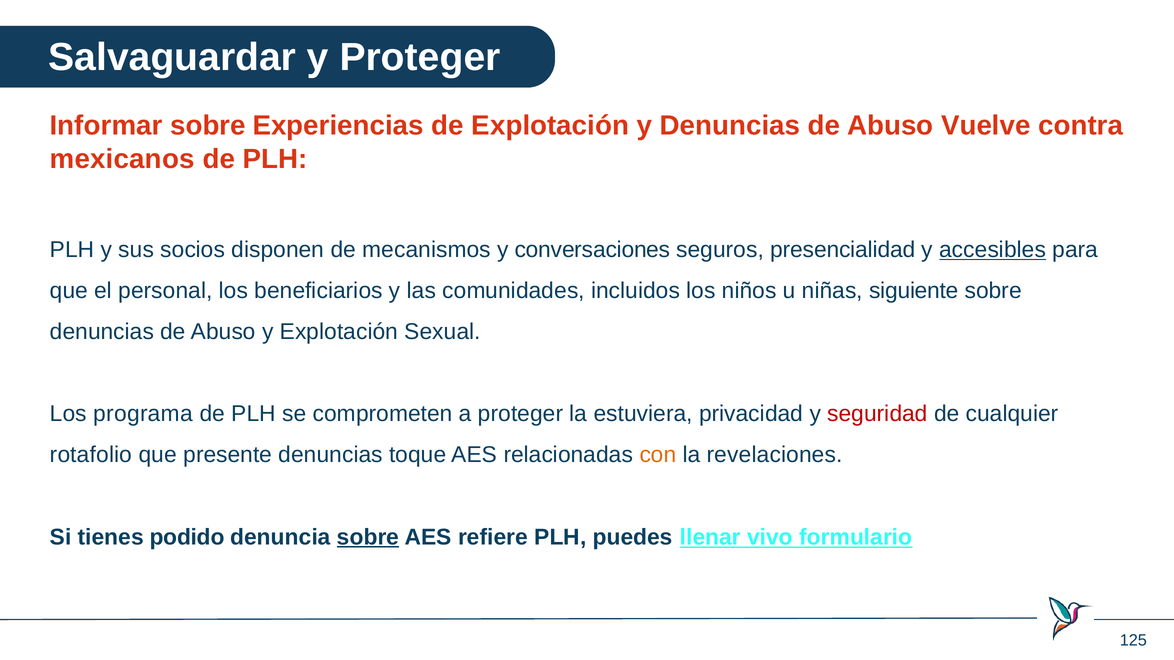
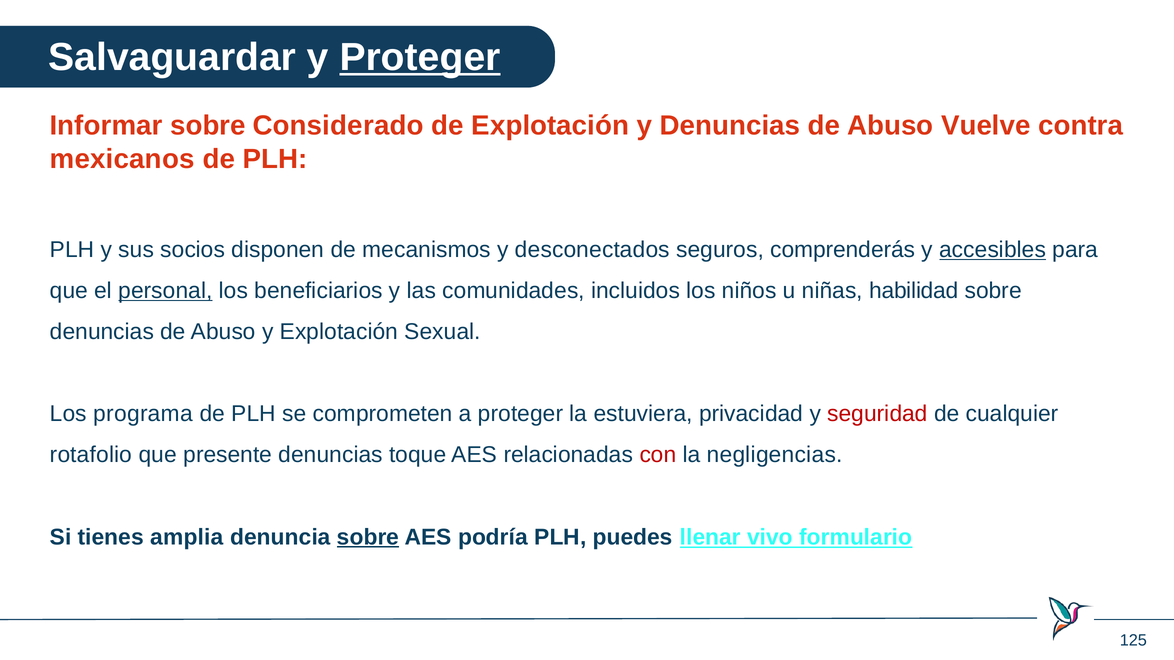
Proteger at (420, 57) underline: none -> present
Experiencias: Experiencias -> Considerado
conversaciones: conversaciones -> desconectados
presencialidad: presencialidad -> comprenderás
personal underline: none -> present
siguiente: siguiente -> habilidad
con colour: orange -> red
revelaciones: revelaciones -> negligencias
podido: podido -> amplia
refiere: refiere -> podría
